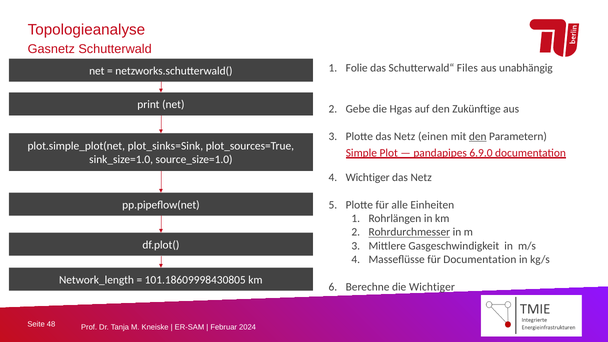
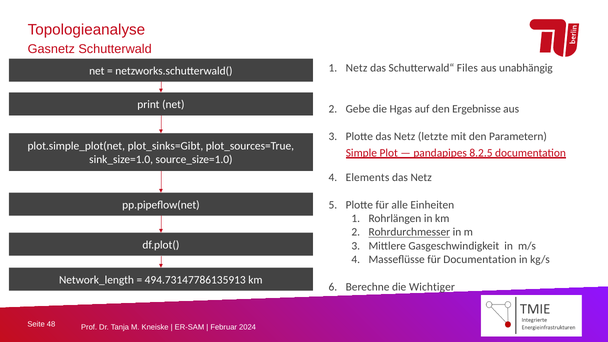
Folie at (357, 68): Folie -> Netz
Zukünftige: Zukünftige -> Ergebnisse
einen: einen -> letzte
den at (478, 136) underline: present -> none
plot_sinks=Sink: plot_sinks=Sink -> plot_sinks=Gibt
6.9.0: 6.9.0 -> 8.2.5
Wichtiger at (368, 177): Wichtiger -> Elements
101.18609998430805: 101.18609998430805 -> 494.73147786135913
